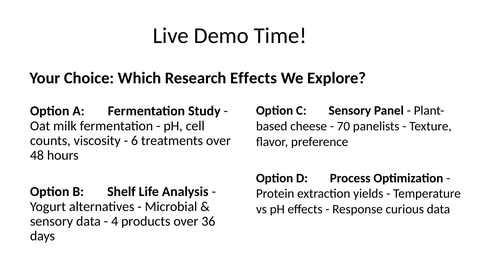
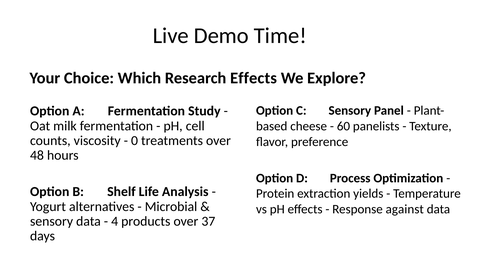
70: 70 -> 60
6: 6 -> 0
curious: curious -> against
36: 36 -> 37
